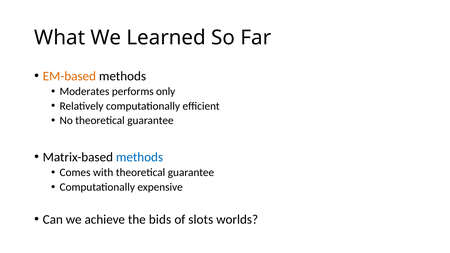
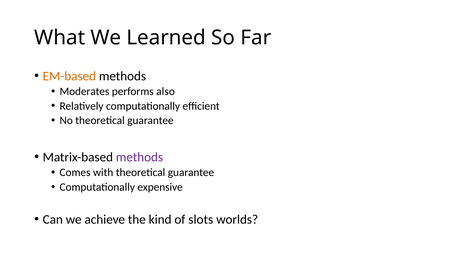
only: only -> also
methods at (140, 157) colour: blue -> purple
bids: bids -> kind
